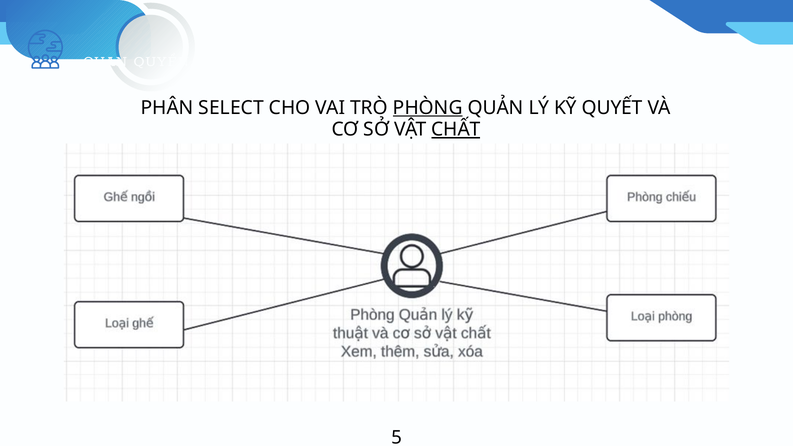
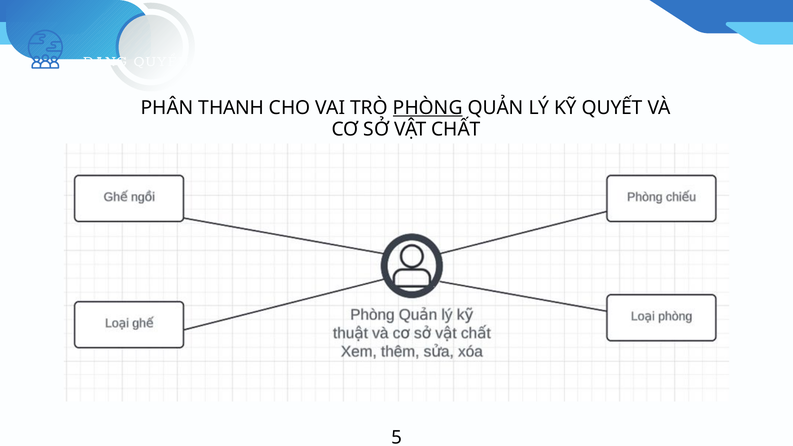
QUAN: QUAN -> ĐANG
SELECT: SELECT -> THANH
CHẤT underline: present -> none
